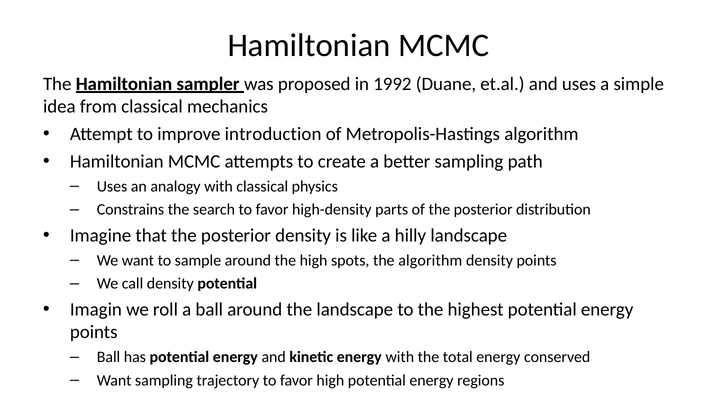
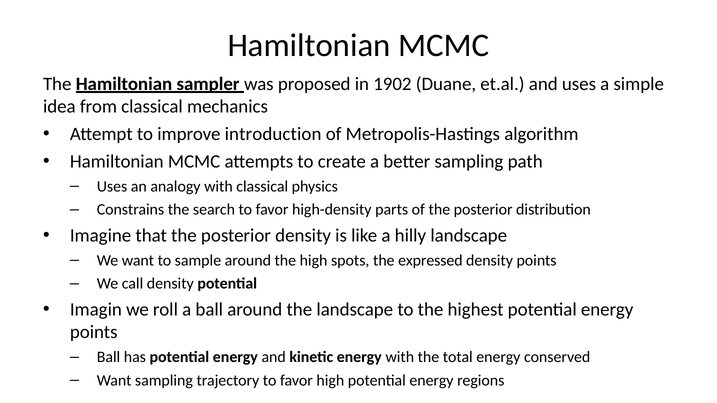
1992: 1992 -> 1902
the algorithm: algorithm -> expressed
